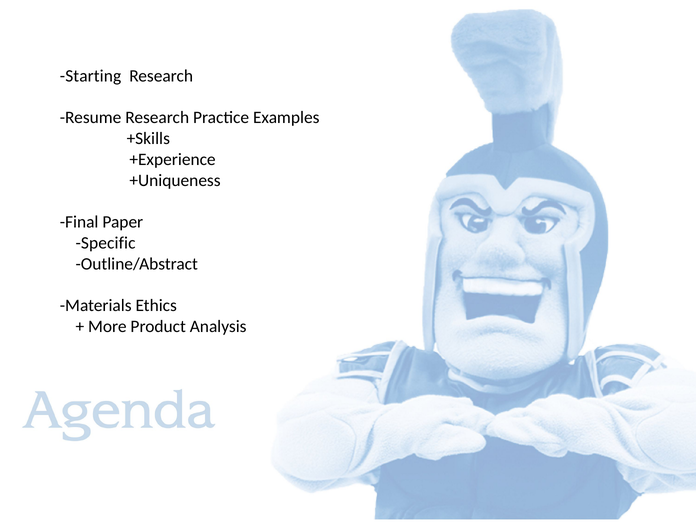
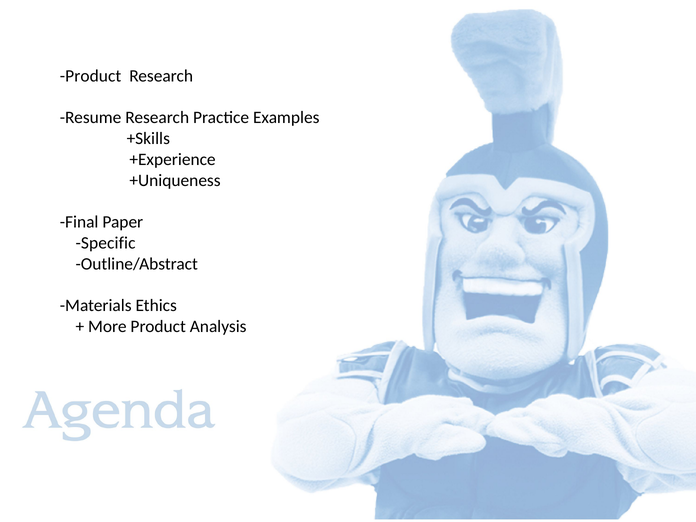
Starting at (91, 76): Starting -> Product
